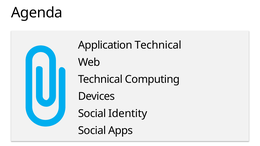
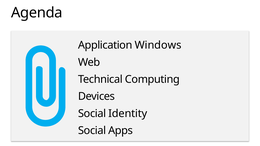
Application Technical: Technical -> Windows
